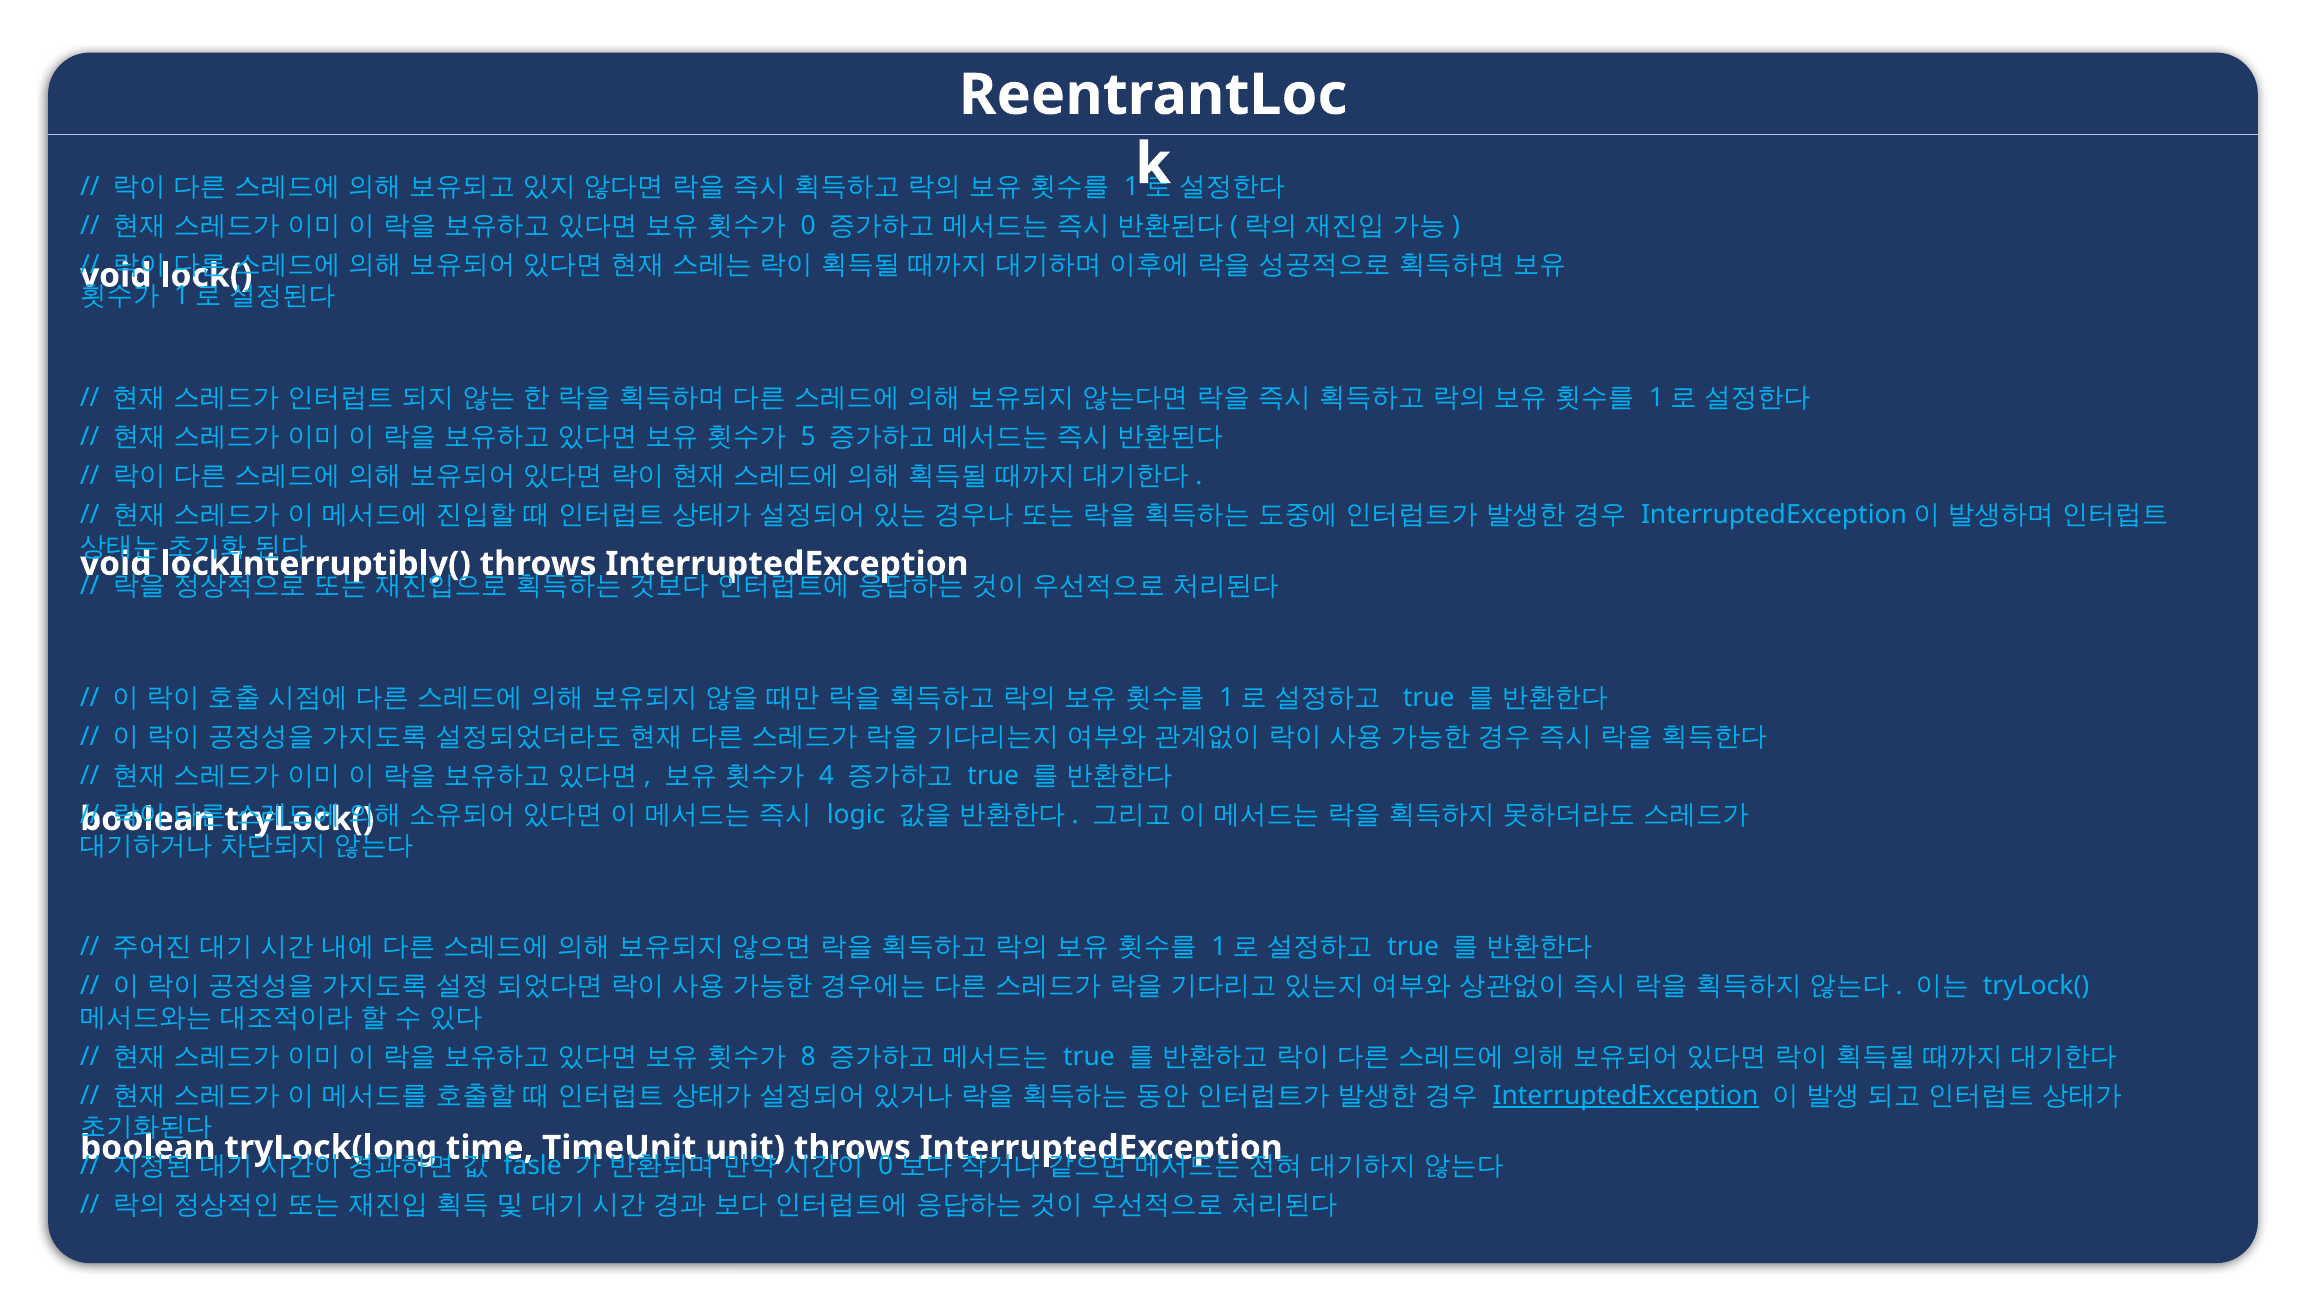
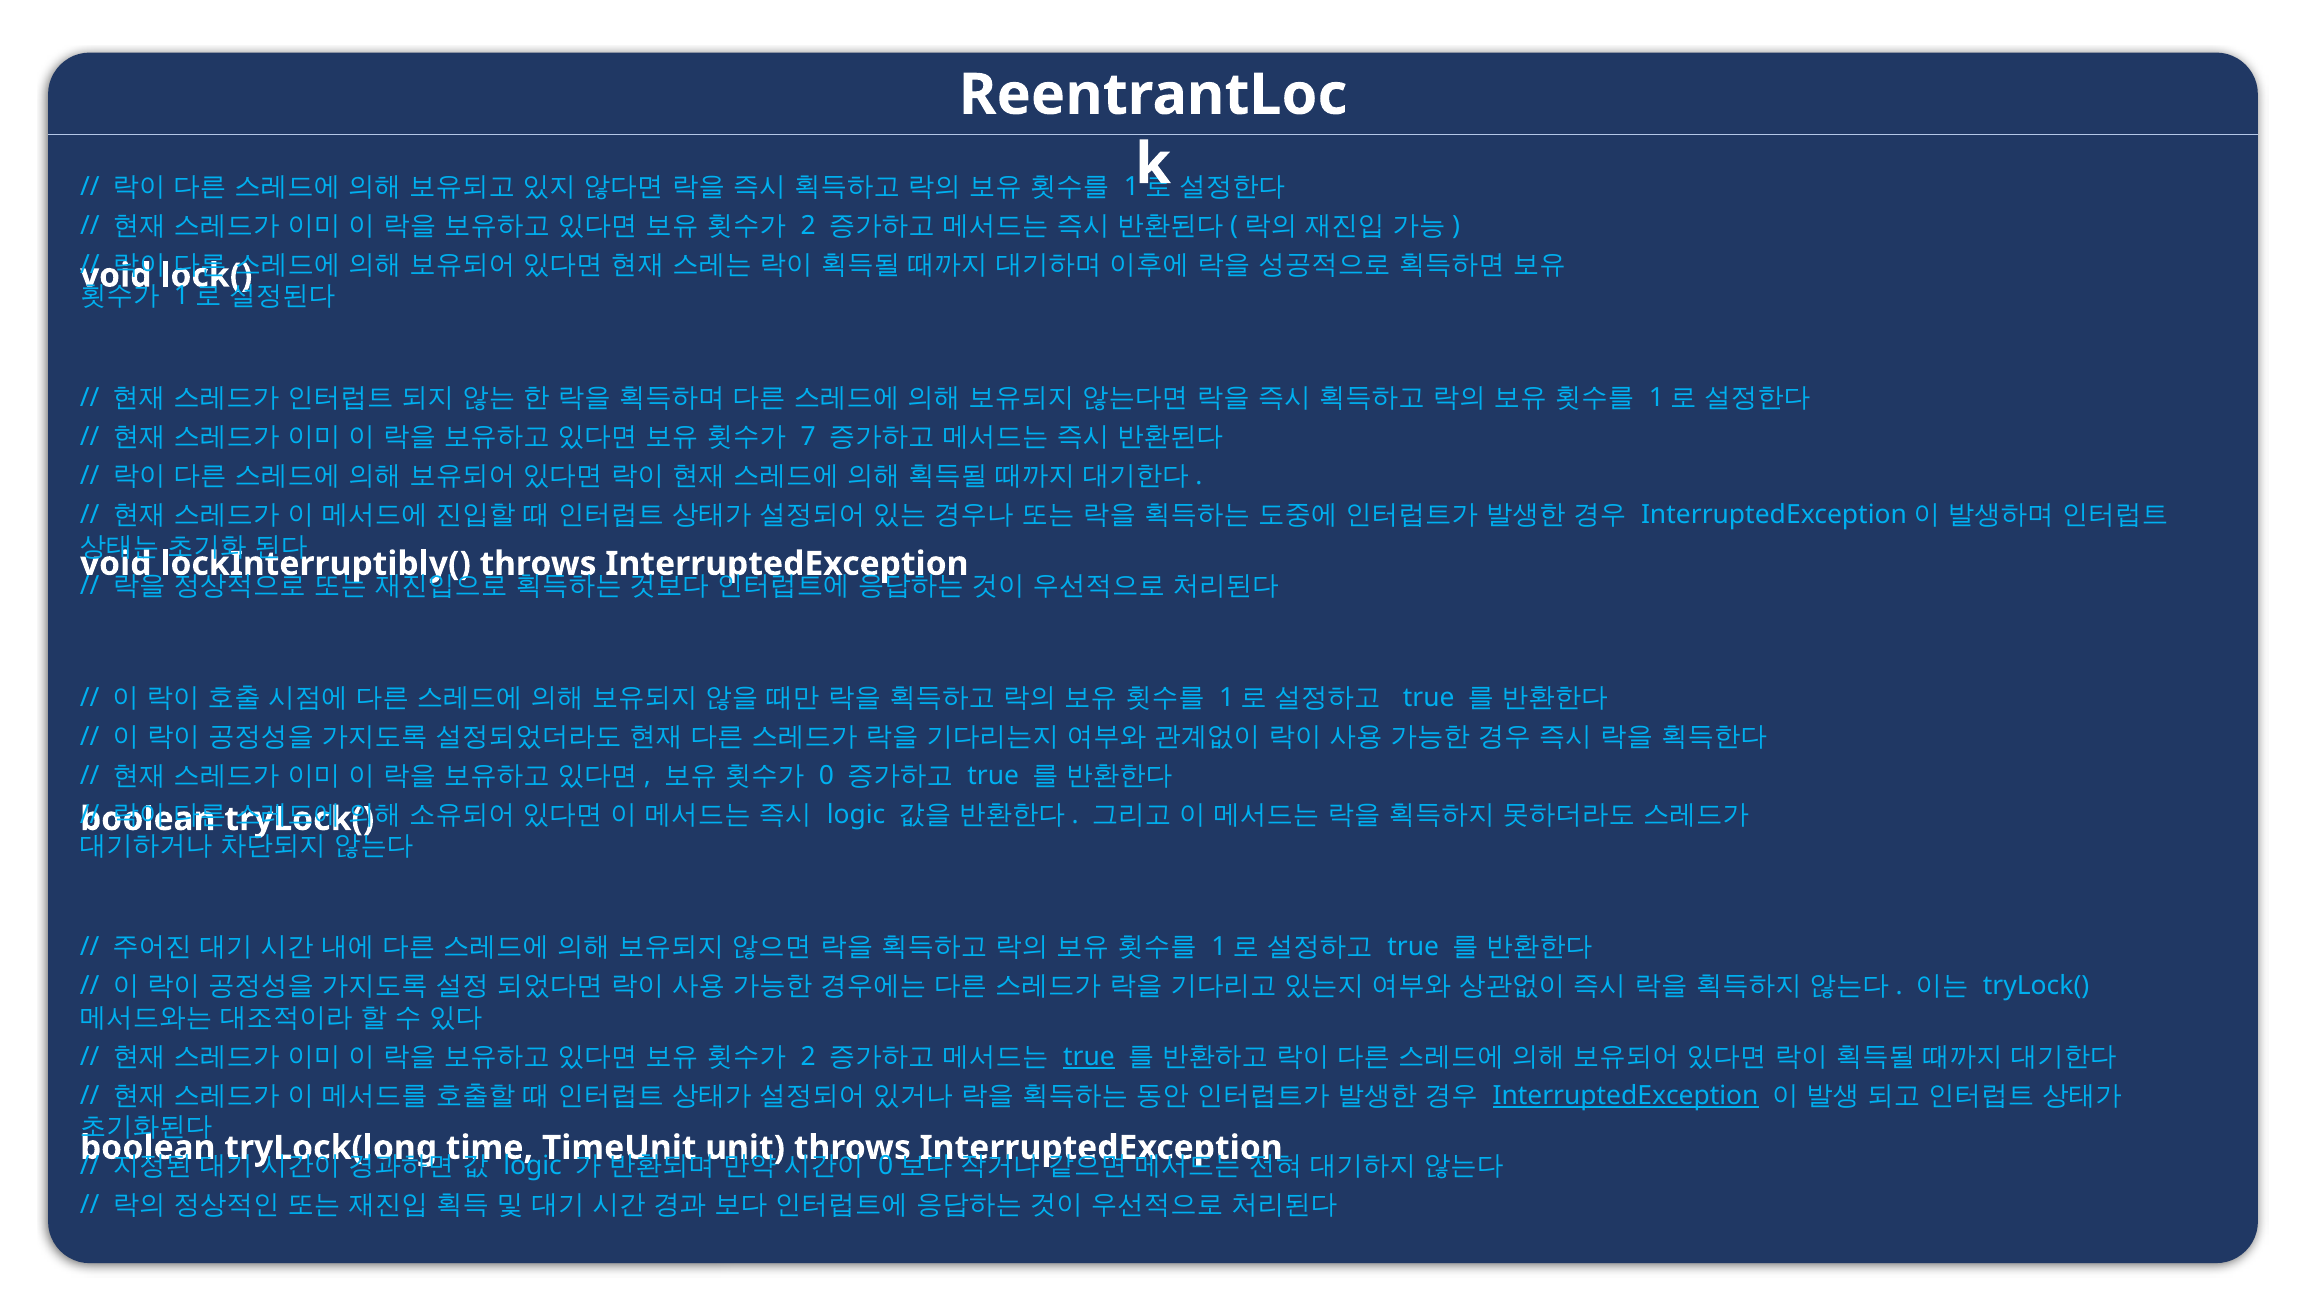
0 at (808, 226): 0 -> 2
5: 5 -> 7
4: 4 -> 0
8 at (808, 1057): 8 -> 2
true at (1089, 1057) underline: none -> present
fasle at (533, 1166): fasle -> logic
